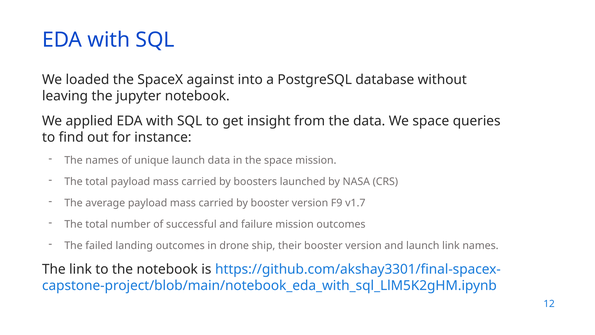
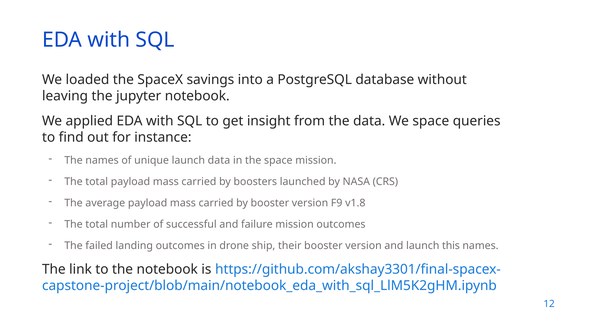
against: against -> savings
v1.7: v1.7 -> v1.8
launch link: link -> this
